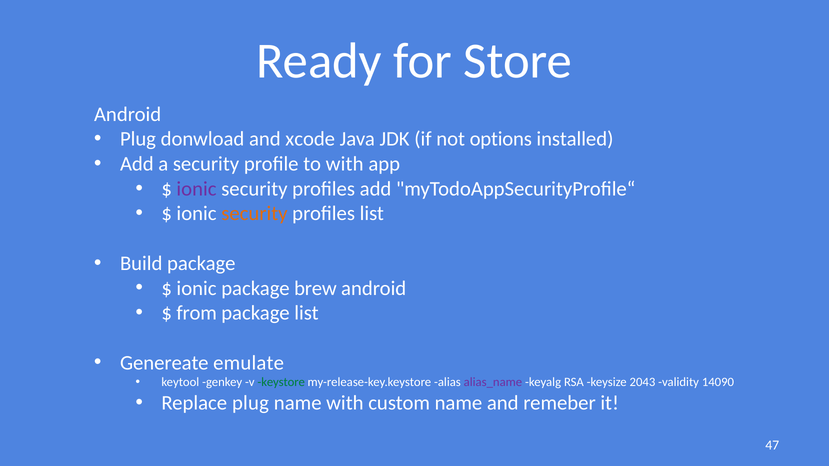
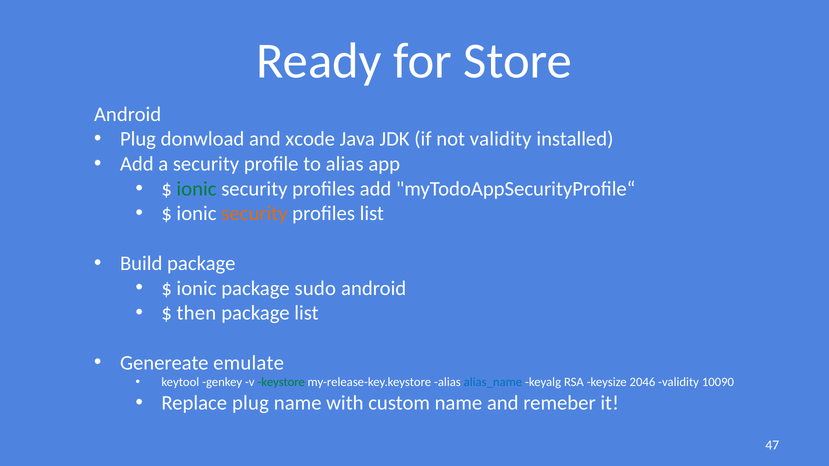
not options: options -> validity
to with: with -> alias
ionic at (197, 189) colour: purple -> green
brew: brew -> sudo
from: from -> then
alias_name colour: purple -> blue
2043: 2043 -> 2046
14090: 14090 -> 10090
